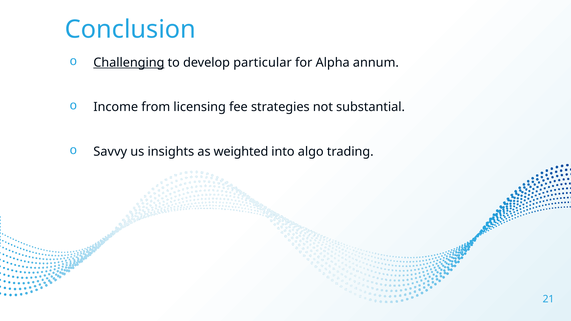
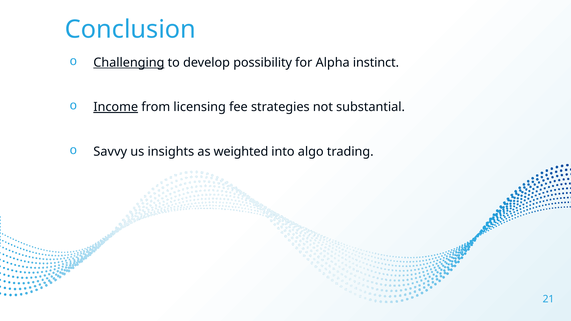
particular: particular -> possibility
annum: annum -> instinct
Income underline: none -> present
